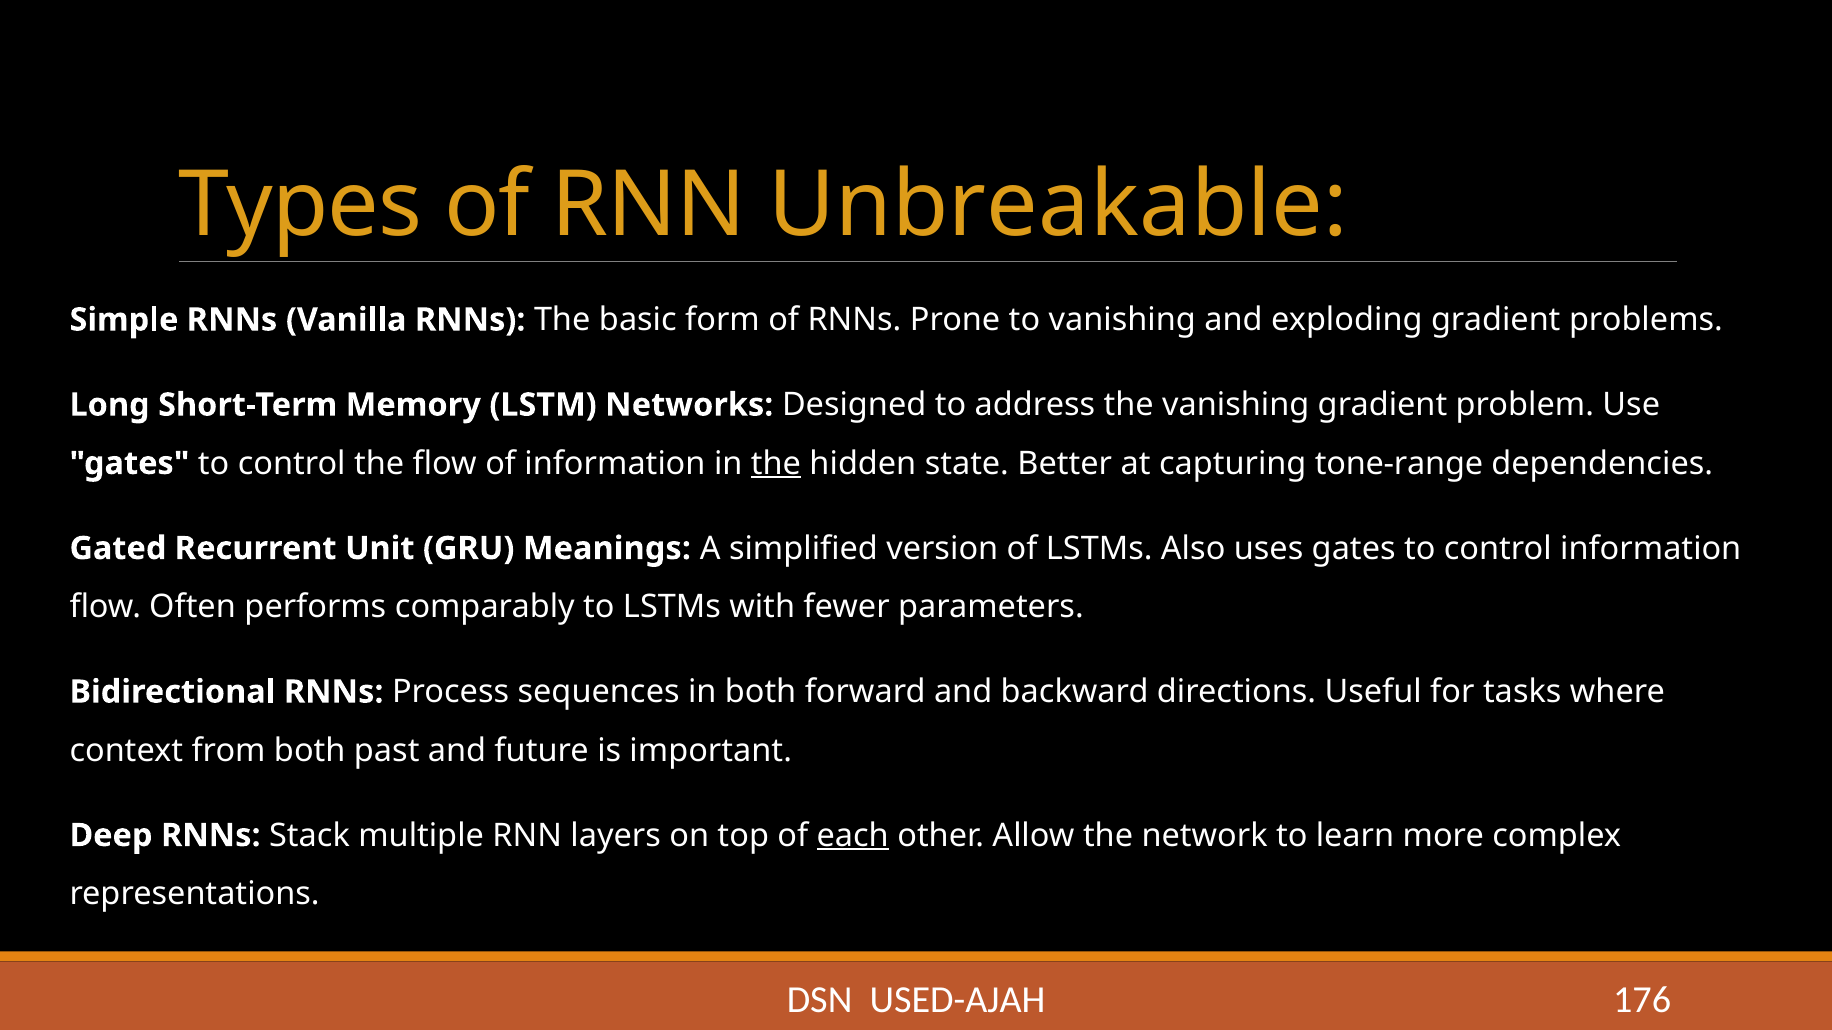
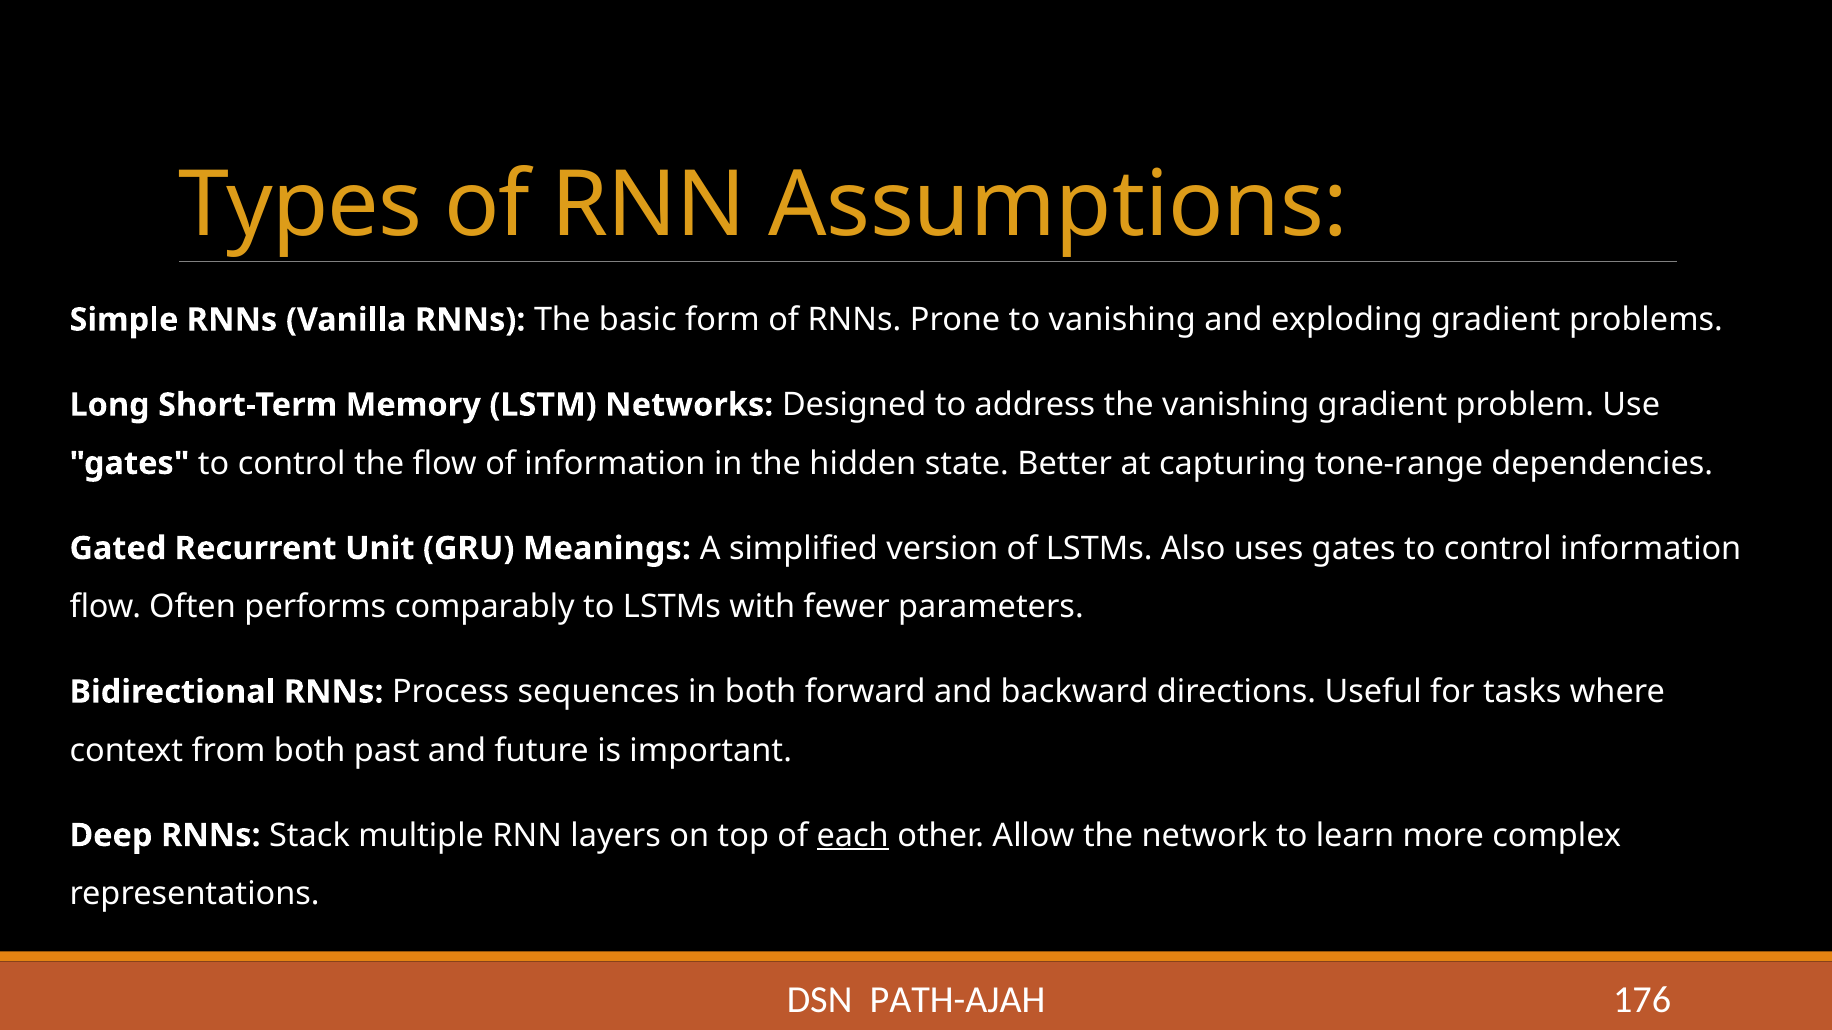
Unbreakable: Unbreakable -> Assumptions
the at (776, 464) underline: present -> none
USED-AJAH: USED-AJAH -> PATH-AJAH
